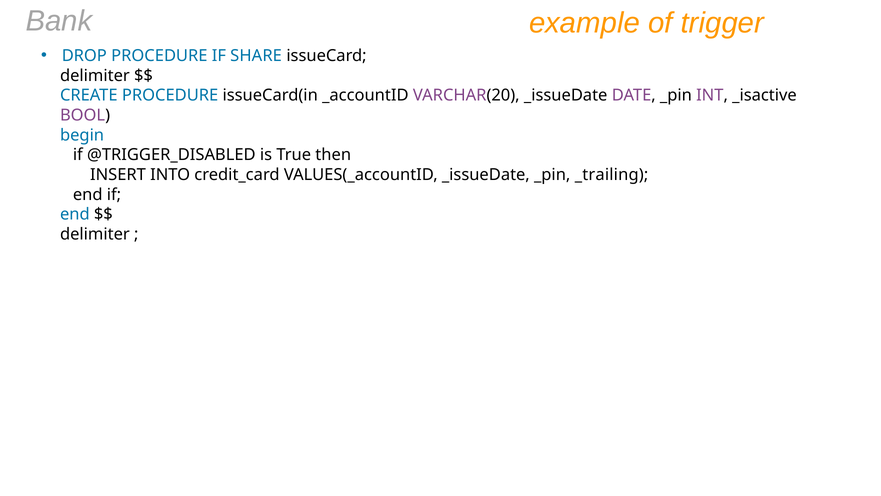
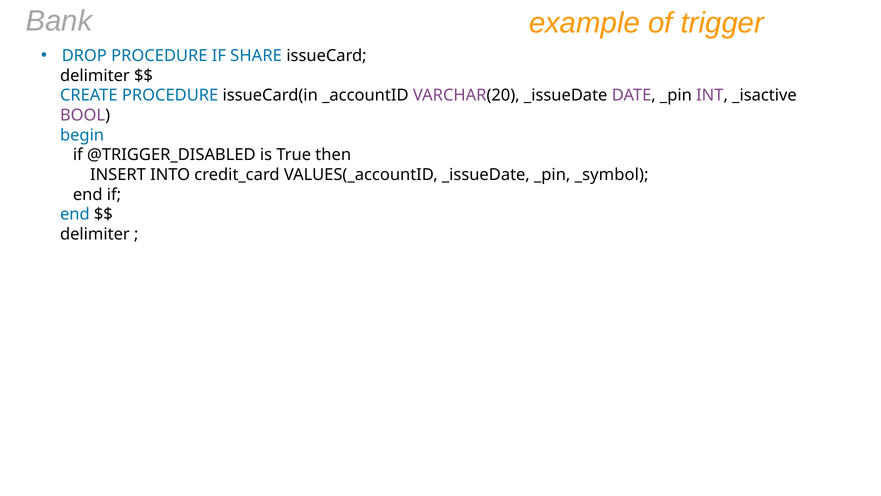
_trailing: _trailing -> _symbol
